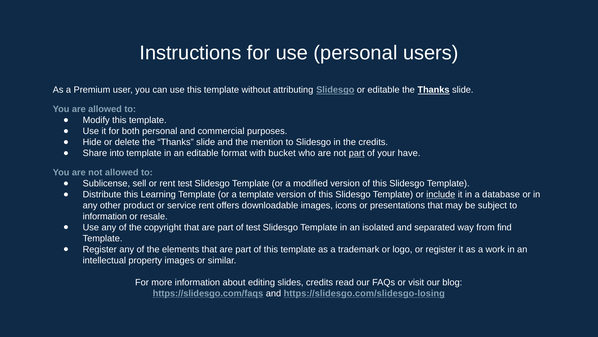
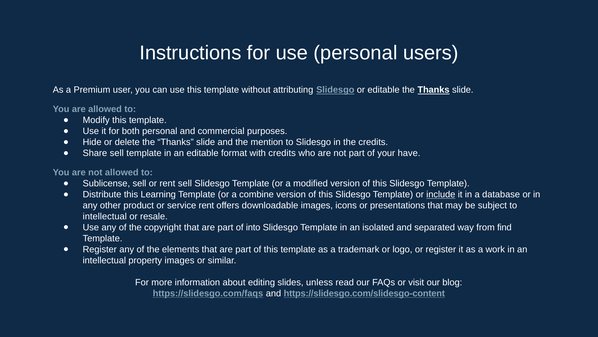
Share into: into -> sell
with bucket: bucket -> credits
part at (357, 153) underline: present -> none
rent test: test -> sell
a template: template -> combine
information at (105, 216): information -> intellectual
of test: test -> into
slides credits: credits -> unless
https://slidesgo.com/slidesgo-losing: https://slidesgo.com/slidesgo-losing -> https://slidesgo.com/slidesgo-content
